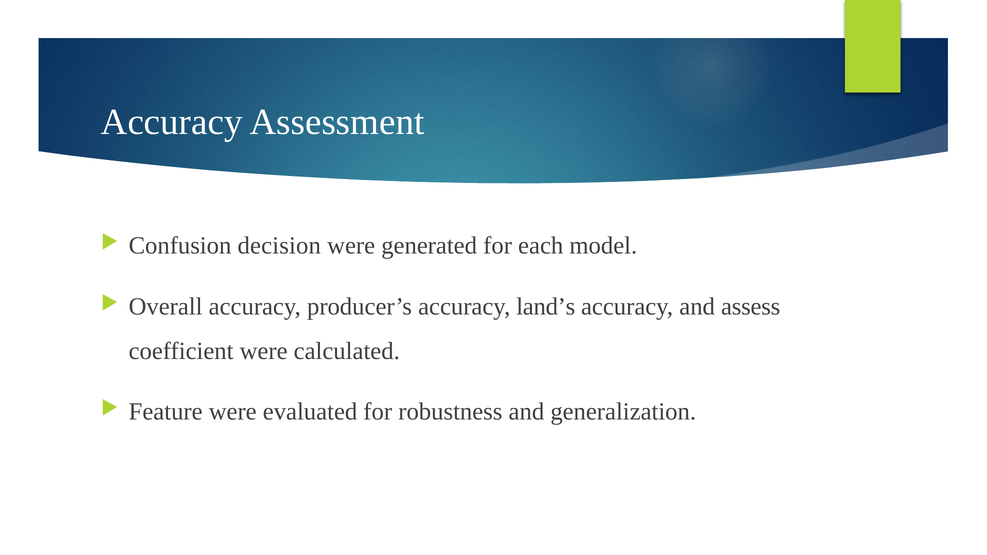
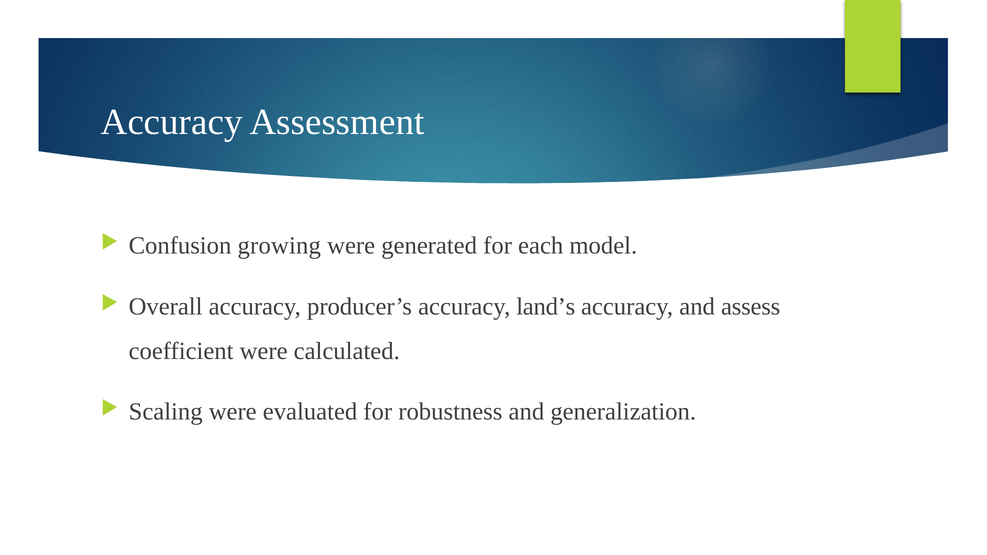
decision: decision -> growing
Feature: Feature -> Scaling
